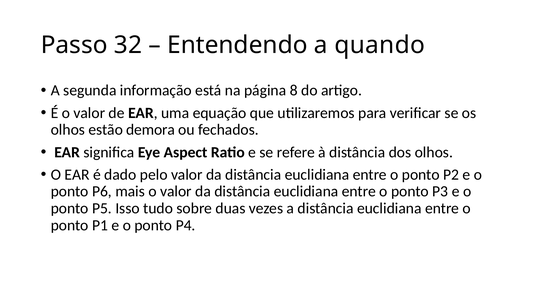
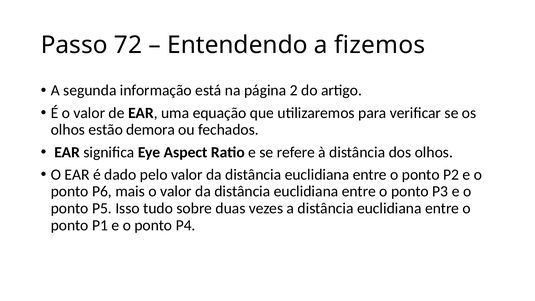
32: 32 -> 72
quando: quando -> fizemos
8: 8 -> 2
